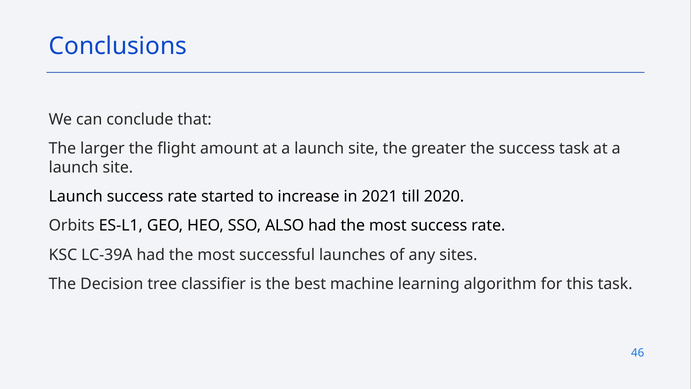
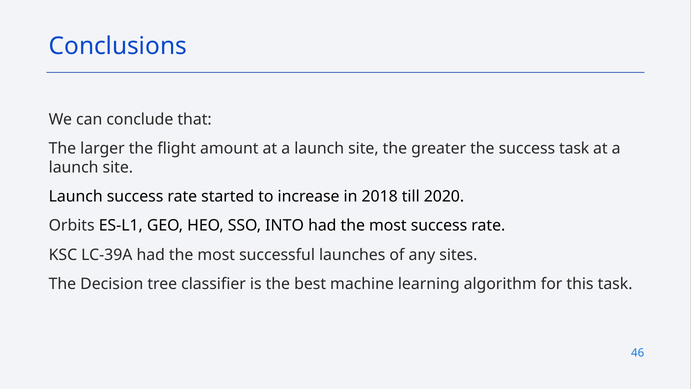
2021: 2021 -> 2018
ALSO: ALSO -> INTO
